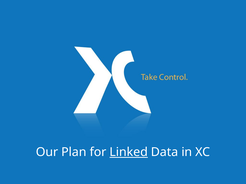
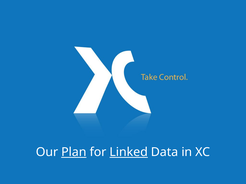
Plan underline: none -> present
